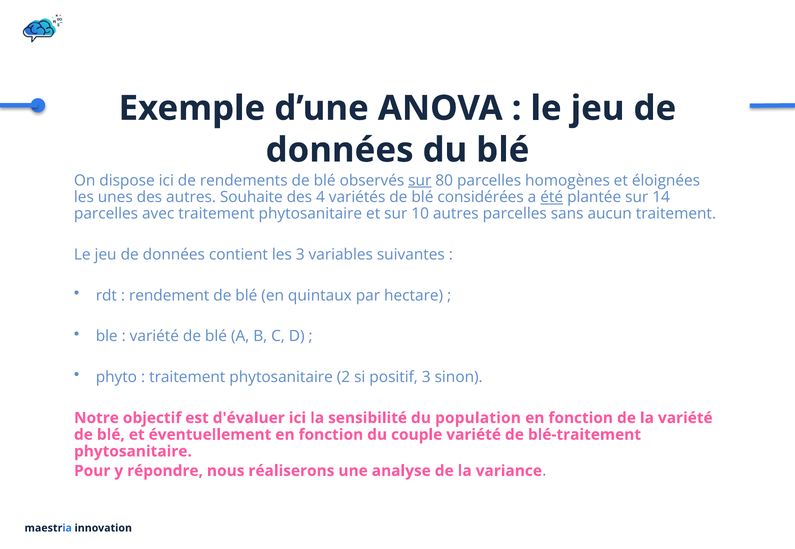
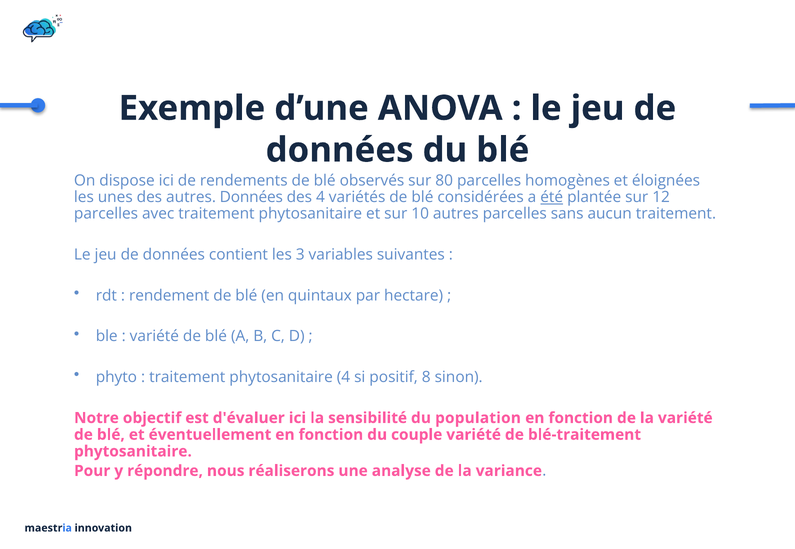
sur at (420, 180) underline: present -> none
autres Souhaite: Souhaite -> Données
14: 14 -> 12
phytosanitaire 2: 2 -> 4
positif 3: 3 -> 8
